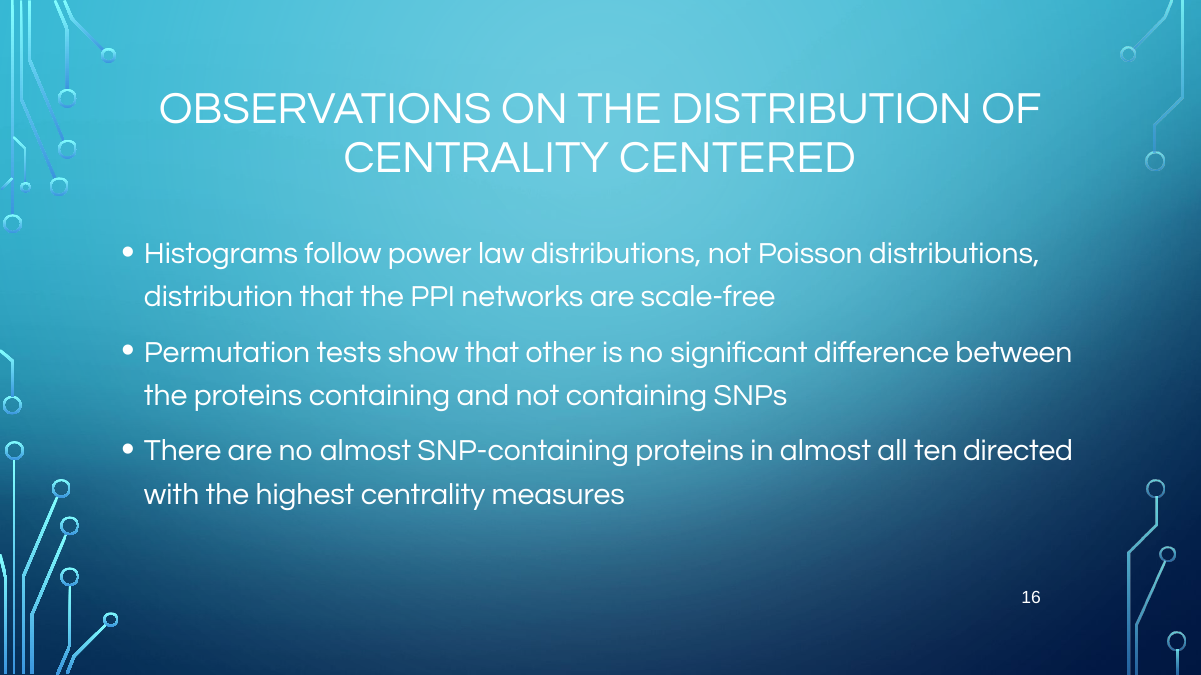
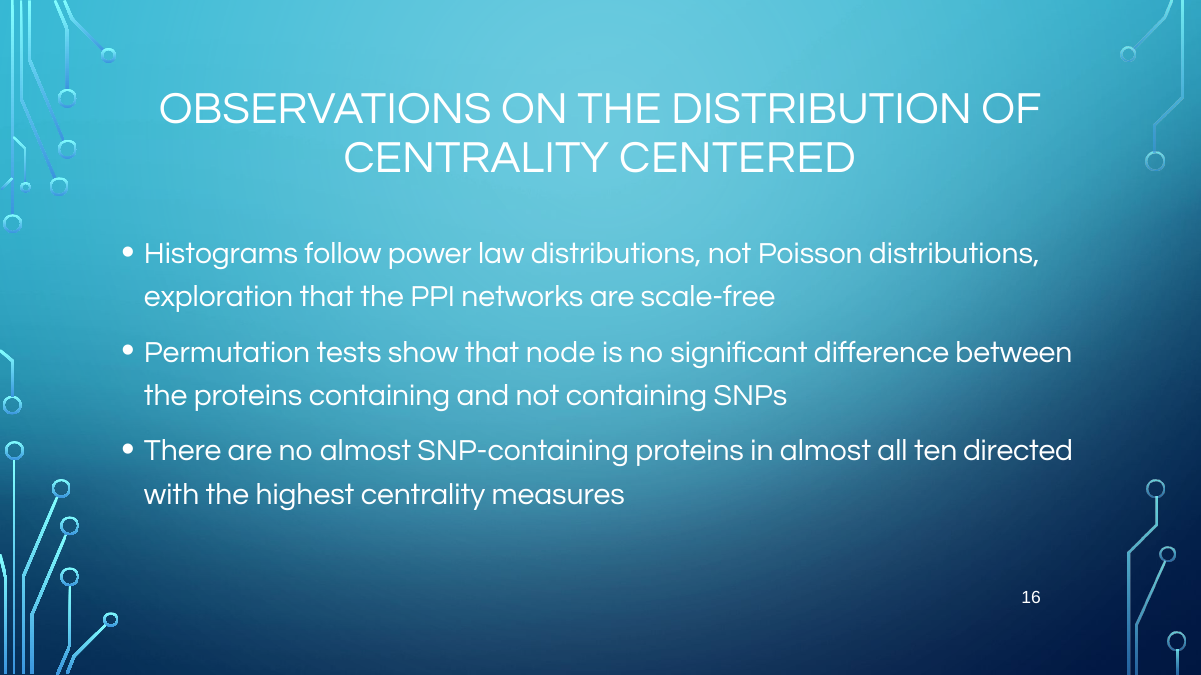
distribution at (219, 297): distribution -> exploration
other: other -> node
